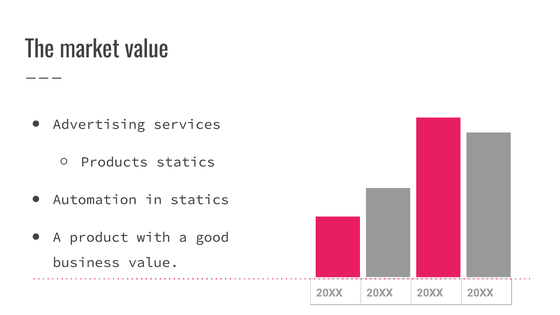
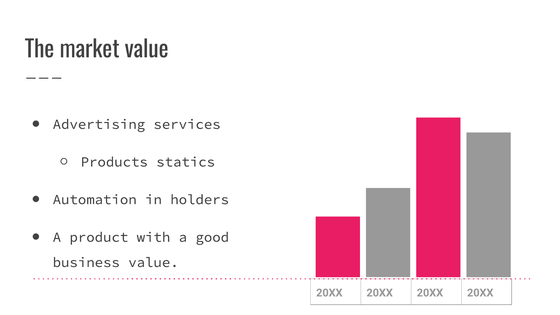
in statics: statics -> holders
